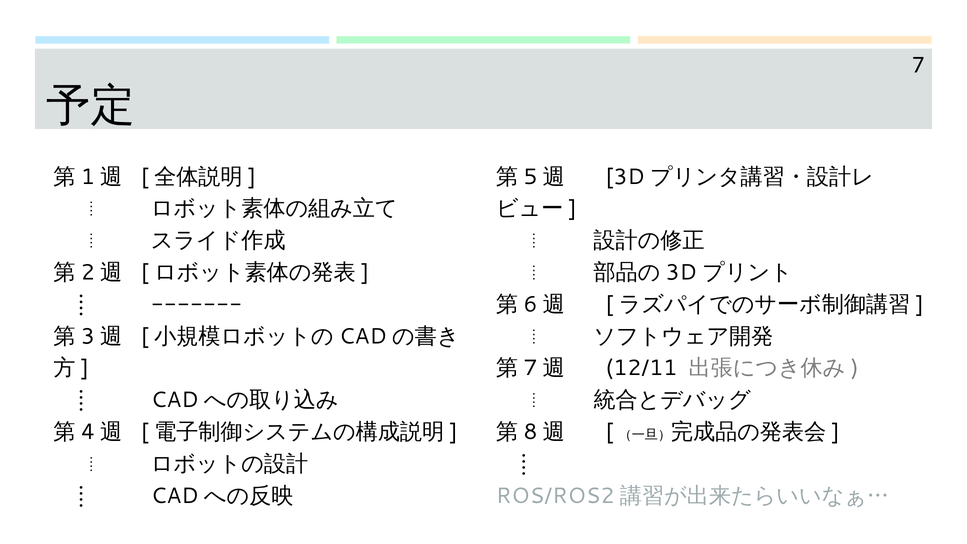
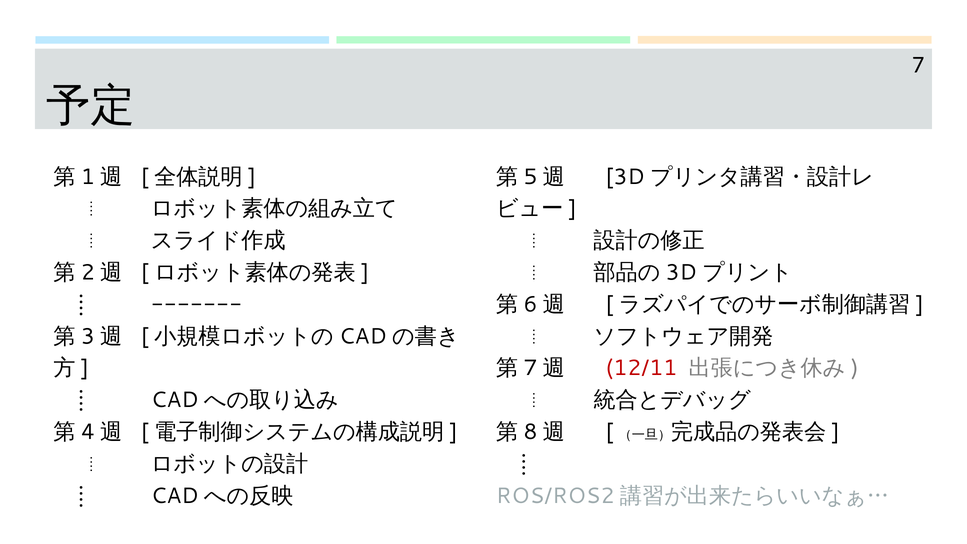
12/11 colour: black -> red
